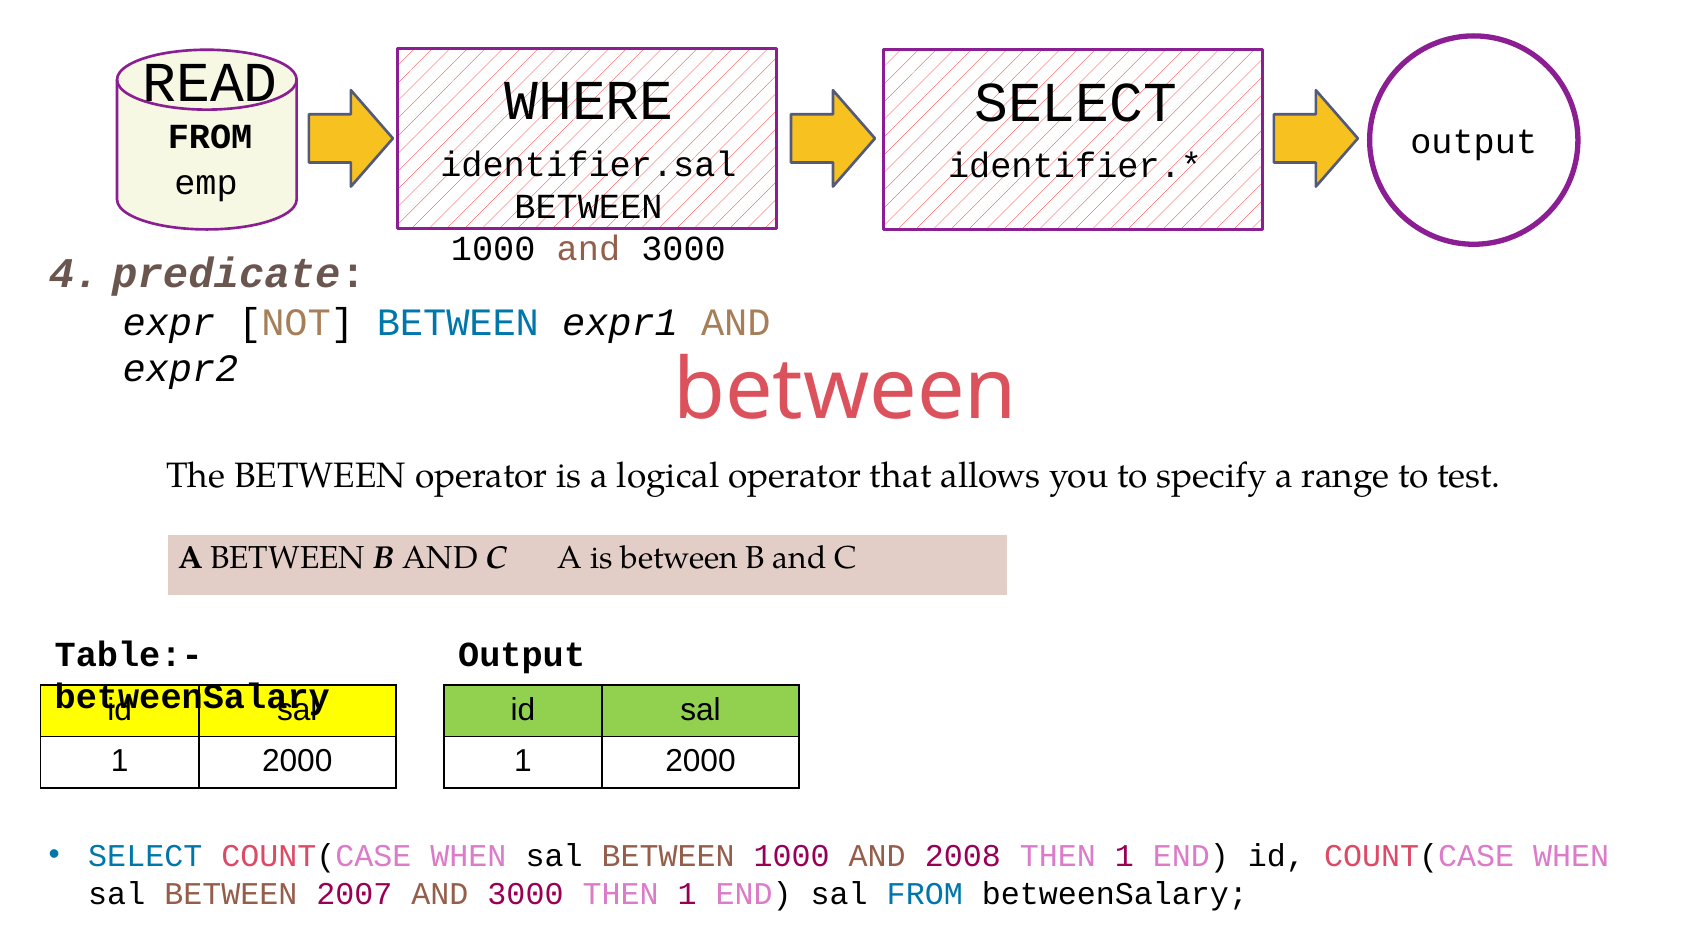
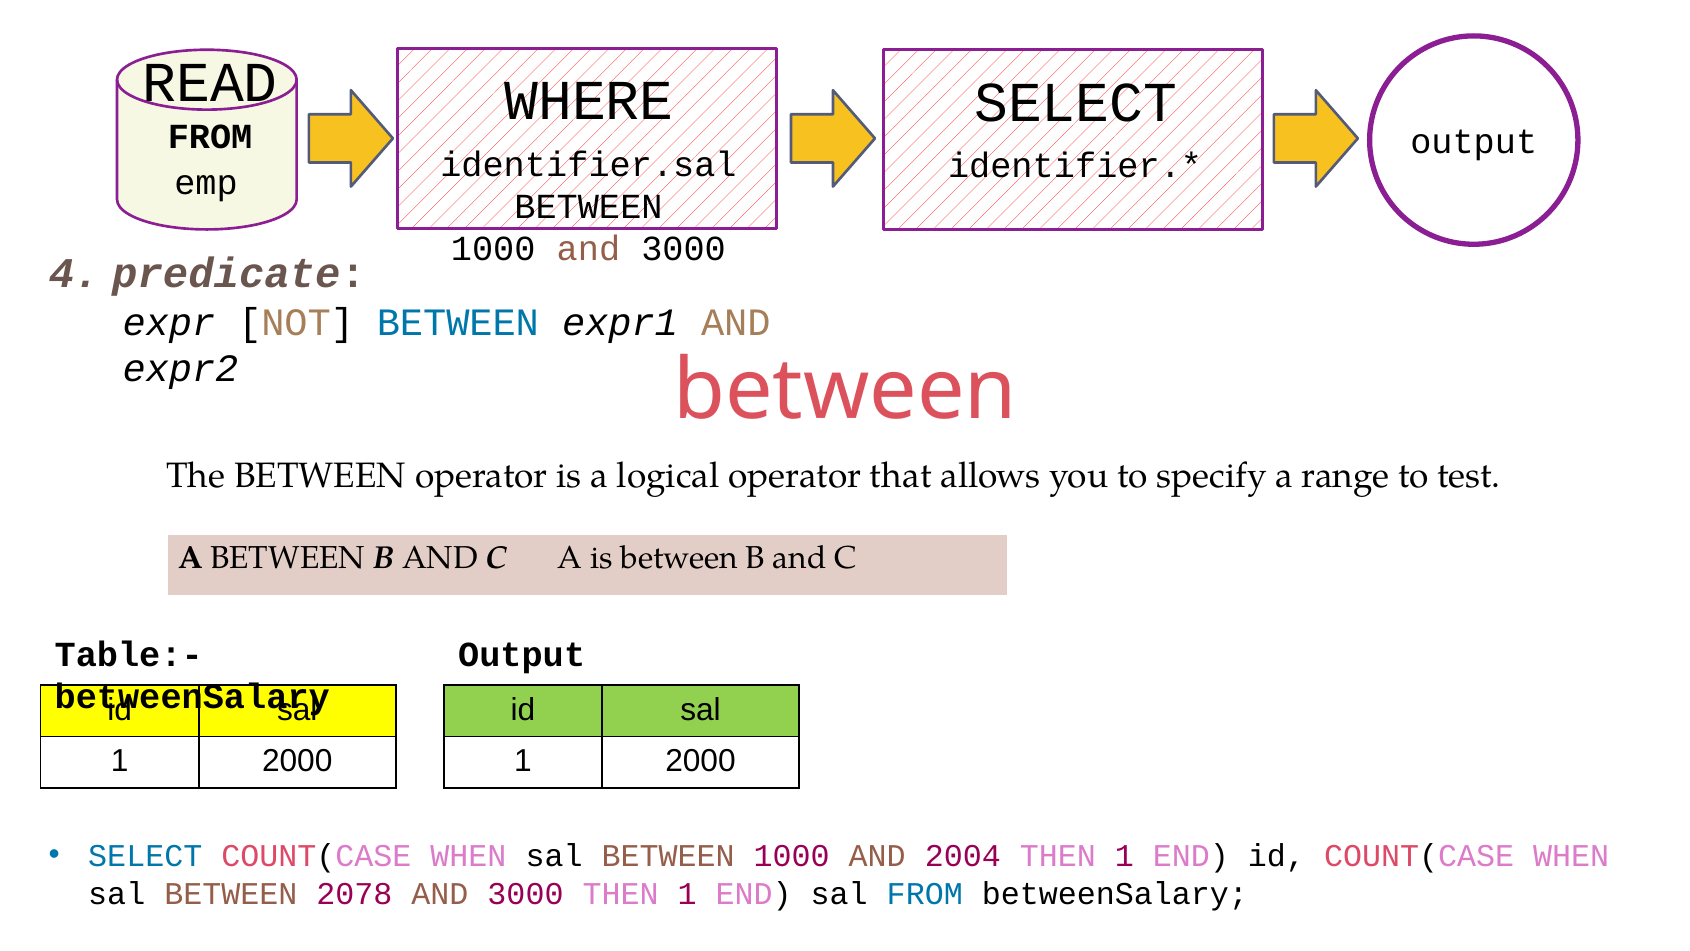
2008: 2008 -> 2004
2007: 2007 -> 2078
